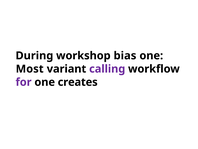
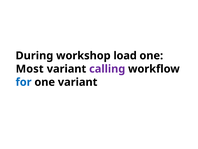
bias: bias -> load
for colour: purple -> blue
one creates: creates -> variant
